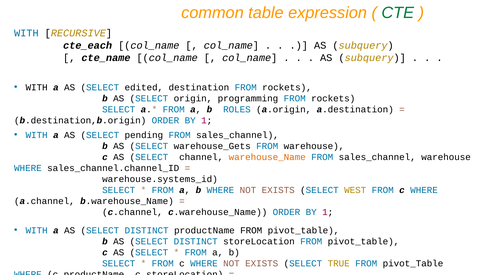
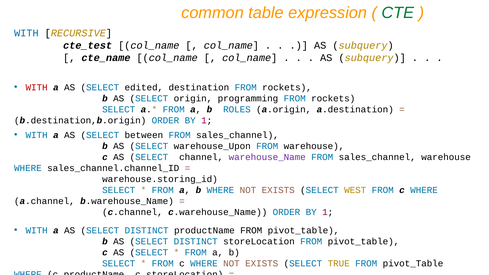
cte_each: cte_each -> cte_test
WITH at (37, 87) colour: black -> red
pending: pending -> between
warehouse_Gets: warehouse_Gets -> warehouse_Upon
warehouse_Name colour: orange -> purple
warehouse.systems_id: warehouse.systems_id -> warehouse.storing_id
